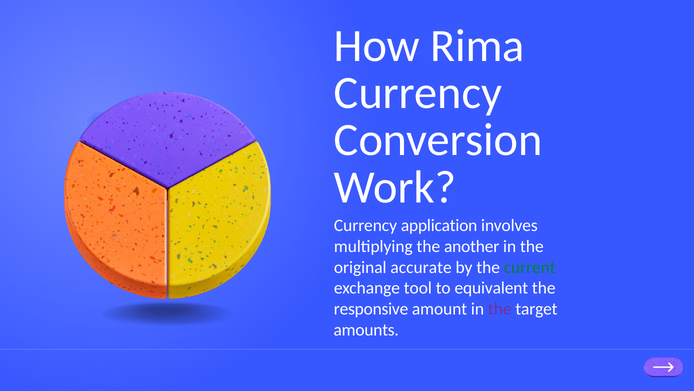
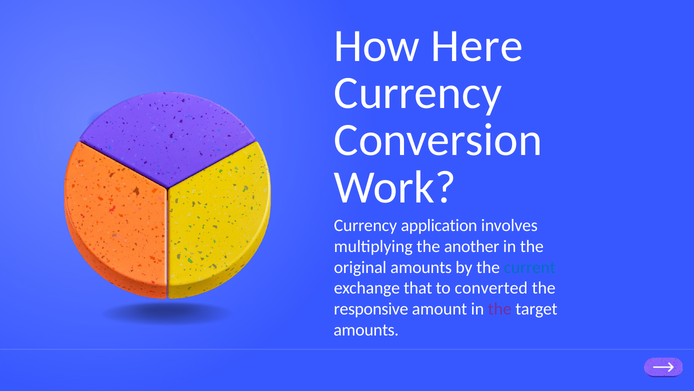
Rima: Rima -> Here
original accurate: accurate -> amounts
current colour: green -> blue
tool: tool -> that
equivalent: equivalent -> converted
